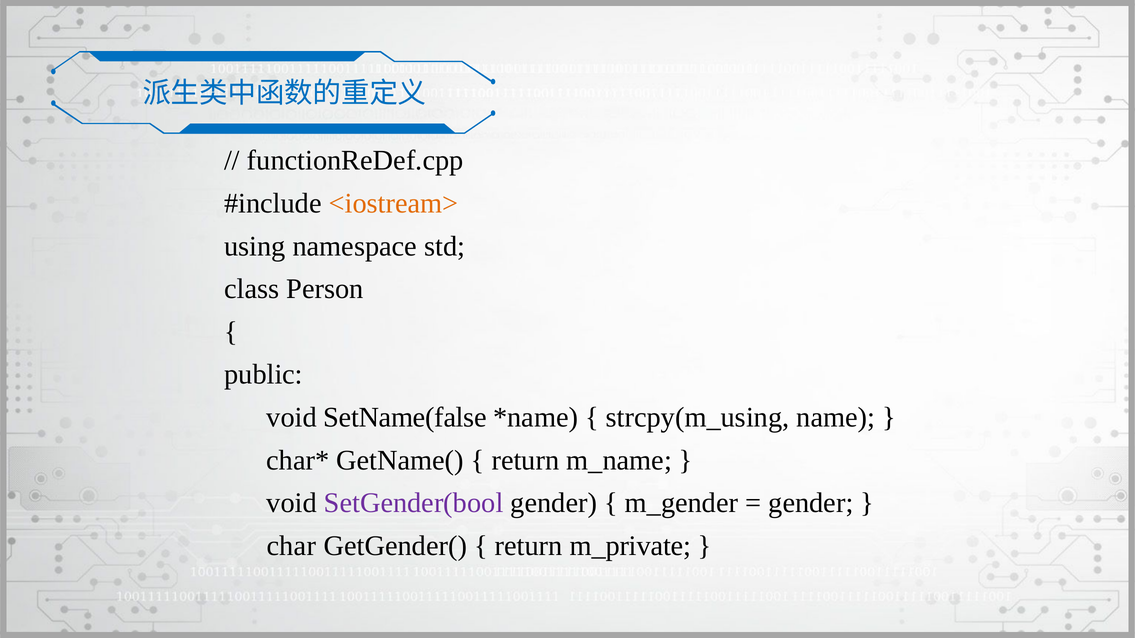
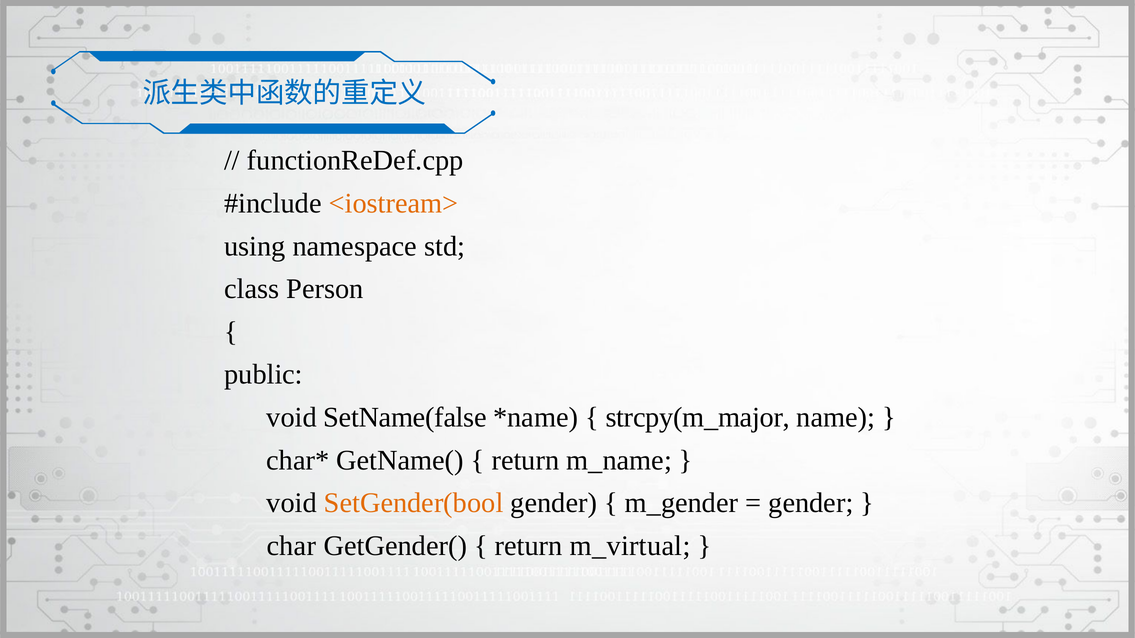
strcpy(m_using: strcpy(m_using -> strcpy(m_major
SetGender(bool colour: purple -> orange
m_private: m_private -> m_virtual
